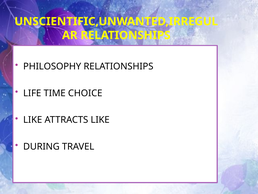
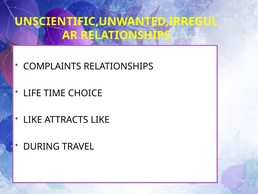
PHILOSOPHY: PHILOSOPHY -> COMPLAINTS
